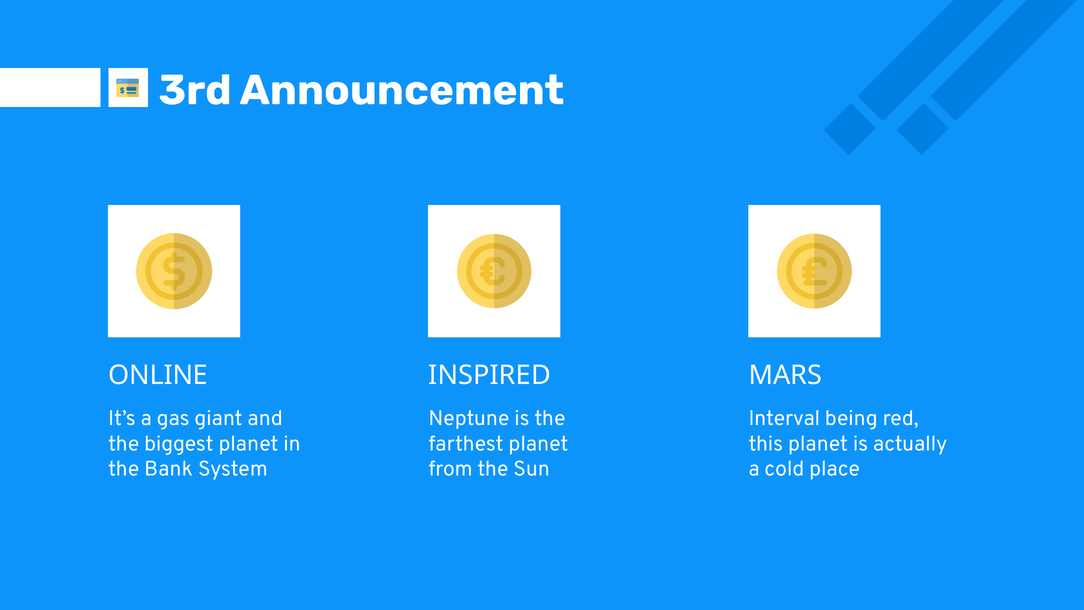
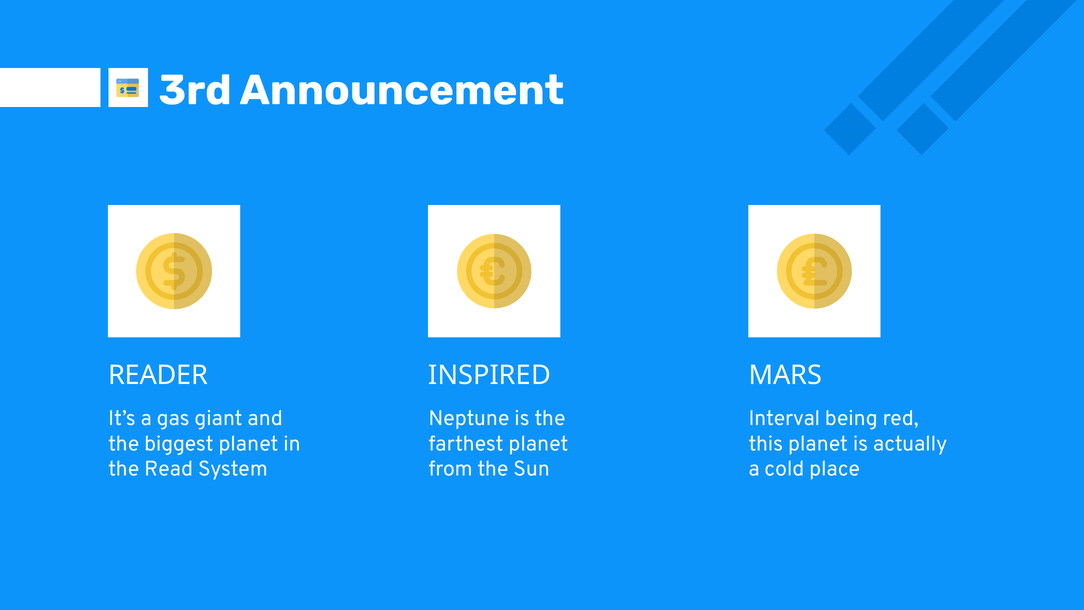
ONLINE: ONLINE -> READER
Bank: Bank -> Read
